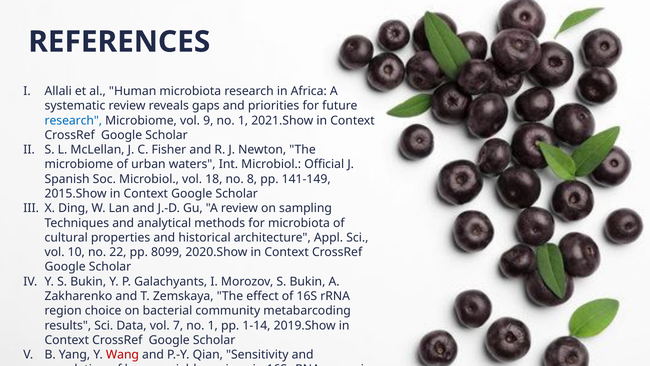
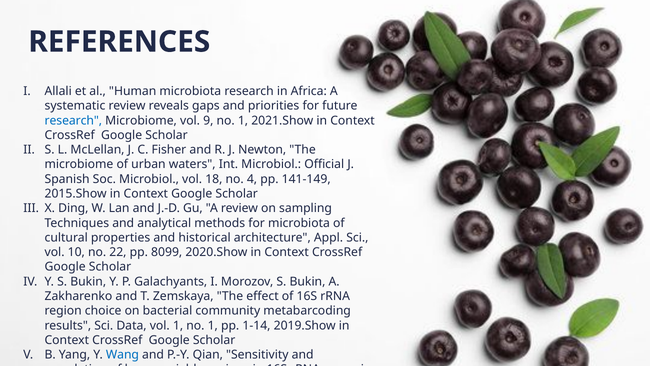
8: 8 -> 4
vol 7: 7 -> 1
Wang colour: red -> blue
